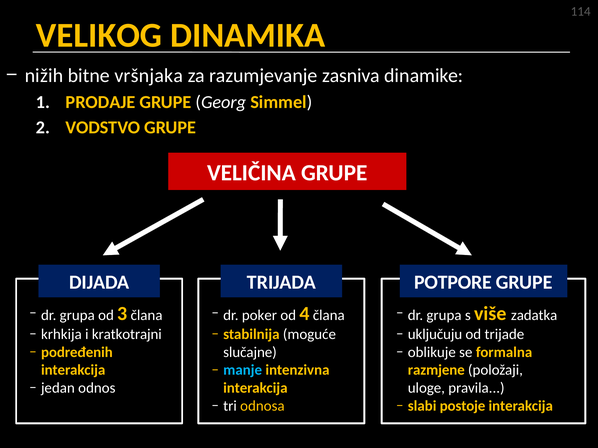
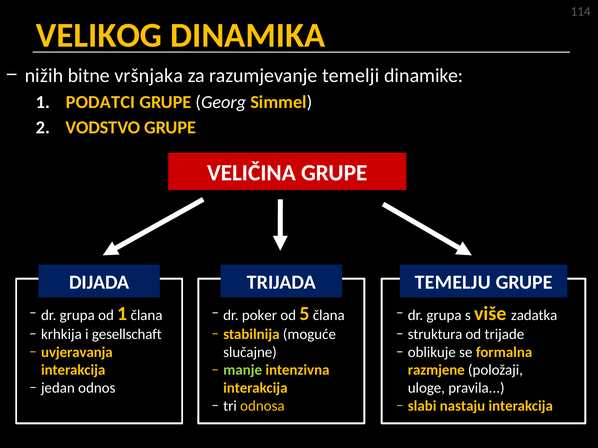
zasniva: zasniva -> temelji
PRODAJE: PRODAJE -> PODATCI
POTPORE: POTPORE -> TEMELJU
od 3: 3 -> 1
4: 4 -> 5
kratkotrajni: kratkotrajni -> gesellschaft
uključuju: uključuju -> struktura
podređenih: podređenih -> uvjeravanja
manje colour: light blue -> light green
postoje: postoje -> nastaju
